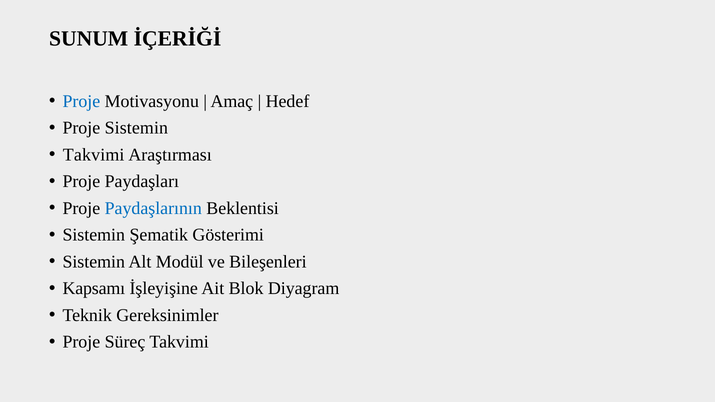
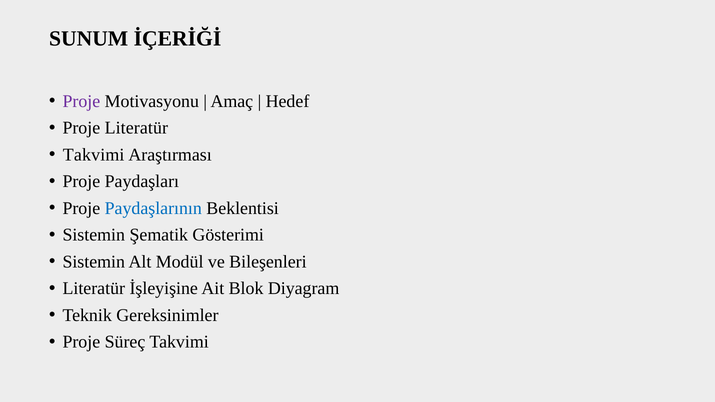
Proje at (81, 101) colour: blue -> purple
Proje Sistemin: Sistemin -> Literatür
Kapsamı at (94, 289): Kapsamı -> Literatür
